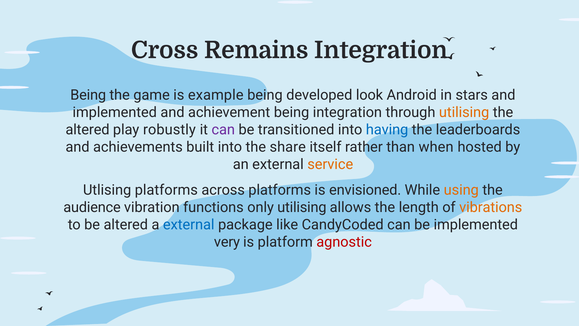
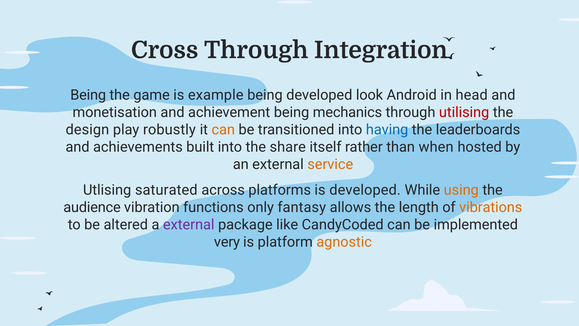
Cross Remains: Remains -> Through
stars: stars -> head
implemented at (115, 112): implemented -> monetisation
being integration: integration -> mechanics
utilising at (464, 112) colour: orange -> red
altered at (88, 130): altered -> design
can at (223, 130) colour: purple -> orange
Utlising platforms: platforms -> saturated
is envisioned: envisioned -> developed
only utilising: utilising -> fantasy
external at (189, 224) colour: blue -> purple
agnostic colour: red -> orange
